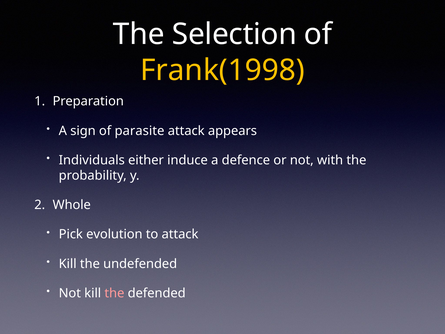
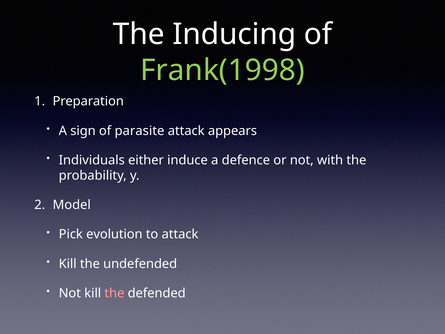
Selection: Selection -> Inducing
Frank(1998 colour: yellow -> light green
Whole: Whole -> Model
